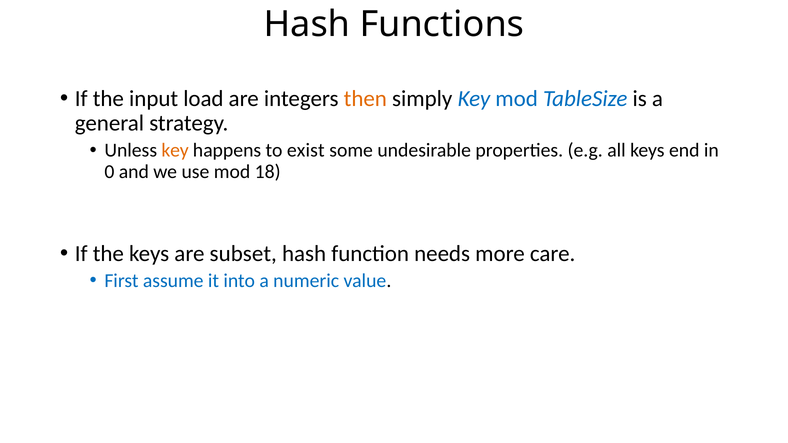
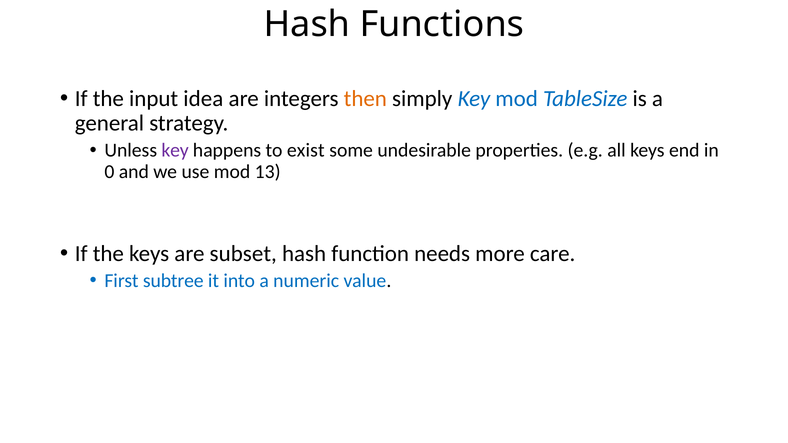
load: load -> idea
key at (175, 151) colour: orange -> purple
18: 18 -> 13
assume: assume -> subtree
